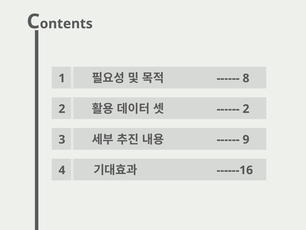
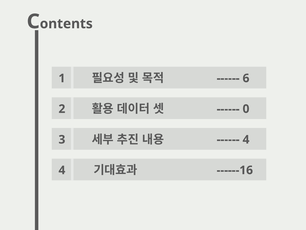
8: 8 -> 6
2 at (246, 109): 2 -> 0
9 at (246, 139): 9 -> 4
